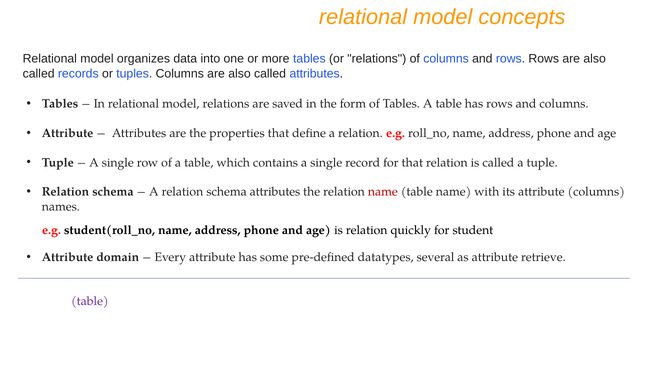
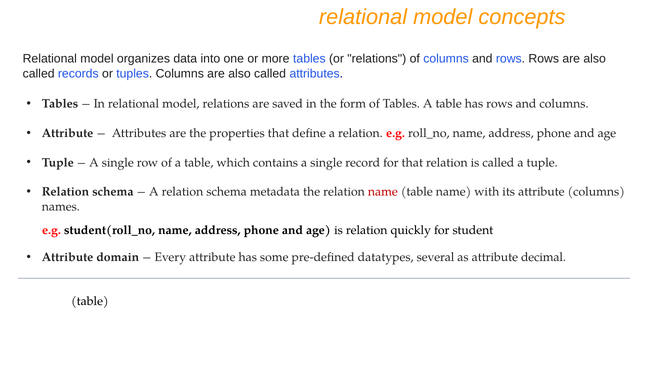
schema attributes: attributes -> metadata
retrieve: retrieve -> decimal
table at (90, 301) colour: purple -> black
